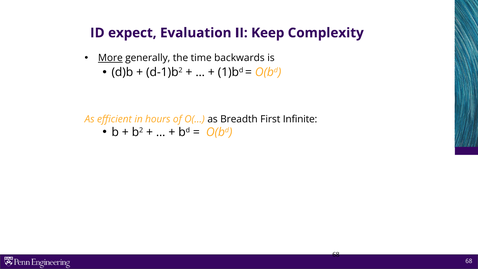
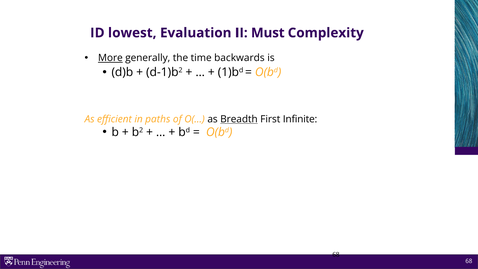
expect: expect -> lowest
Keep: Keep -> Must
hours: hours -> paths
Breadth underline: none -> present
